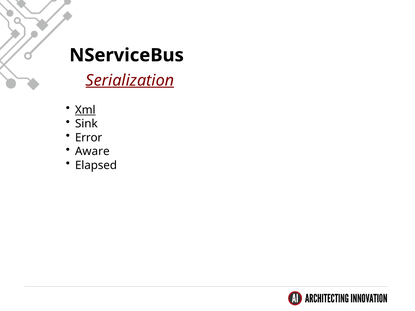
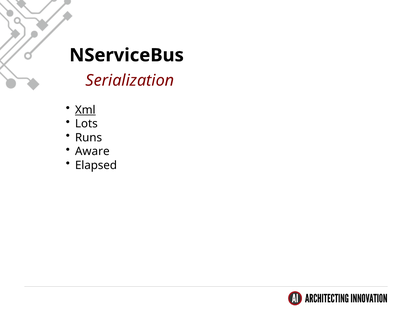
Serialization underline: present -> none
Sink: Sink -> Lots
Error: Error -> Runs
